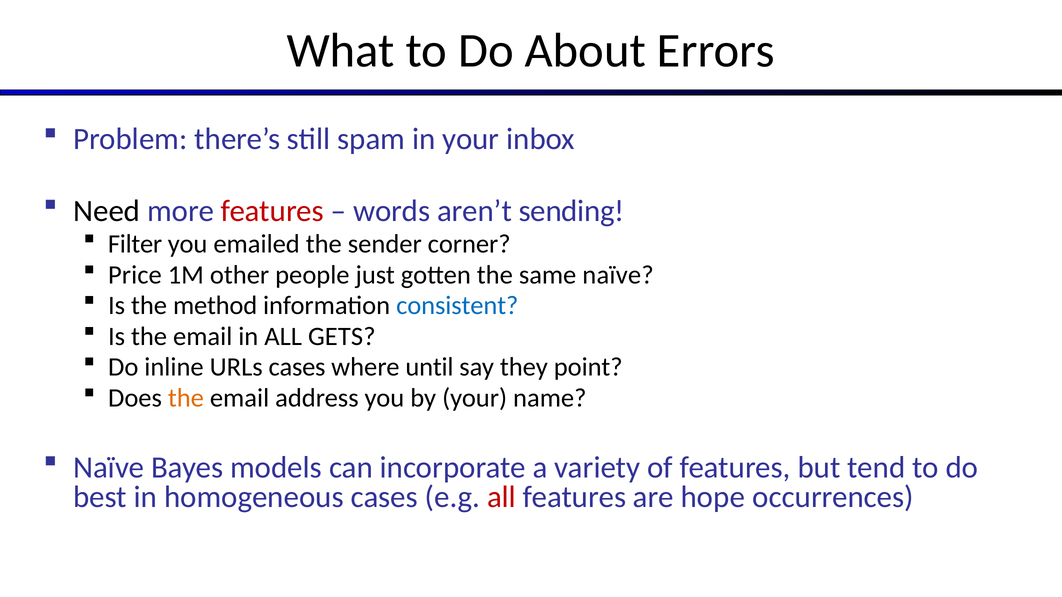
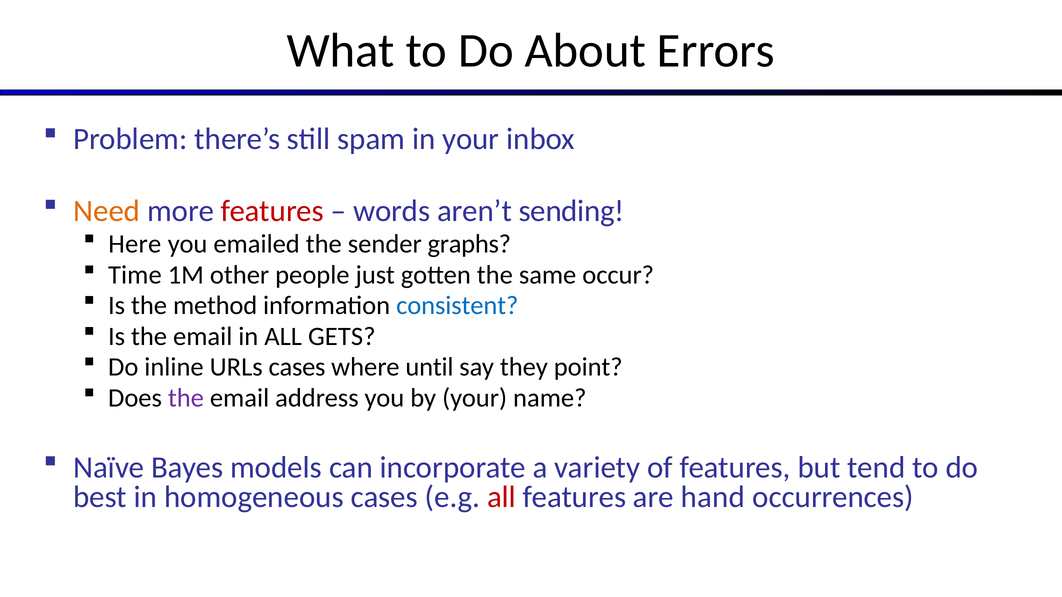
Need colour: black -> orange
Filter: Filter -> Here
corner: corner -> graphs
Price: Price -> Time
same naïve: naïve -> occur
the at (186, 398) colour: orange -> purple
hope: hope -> hand
